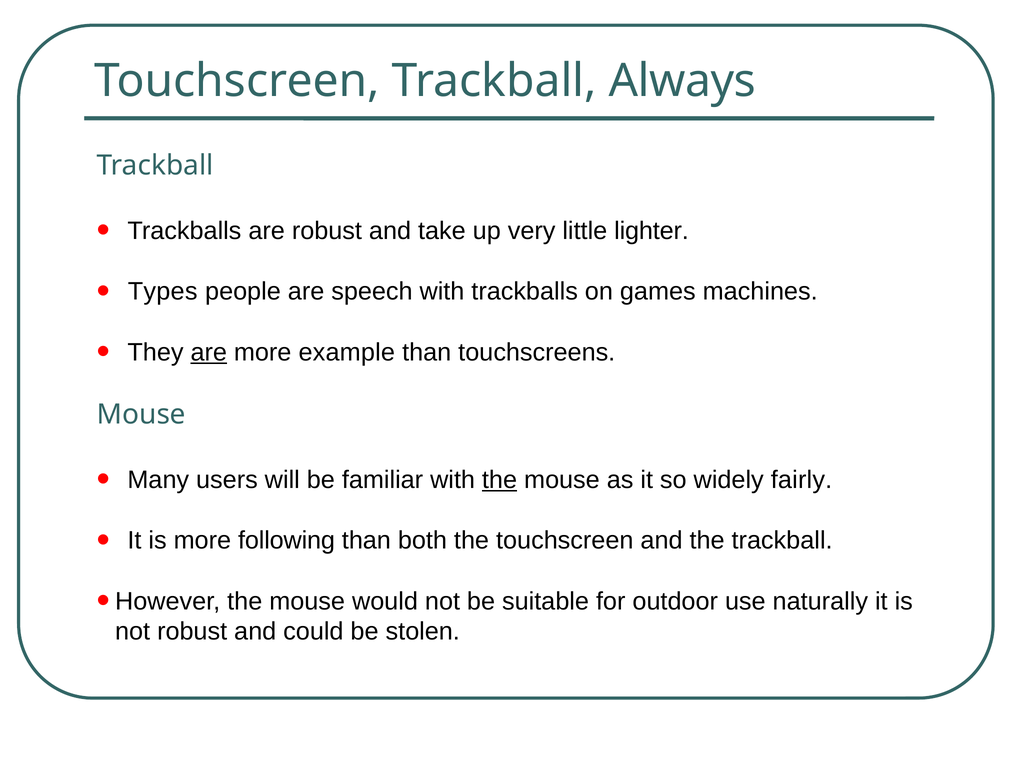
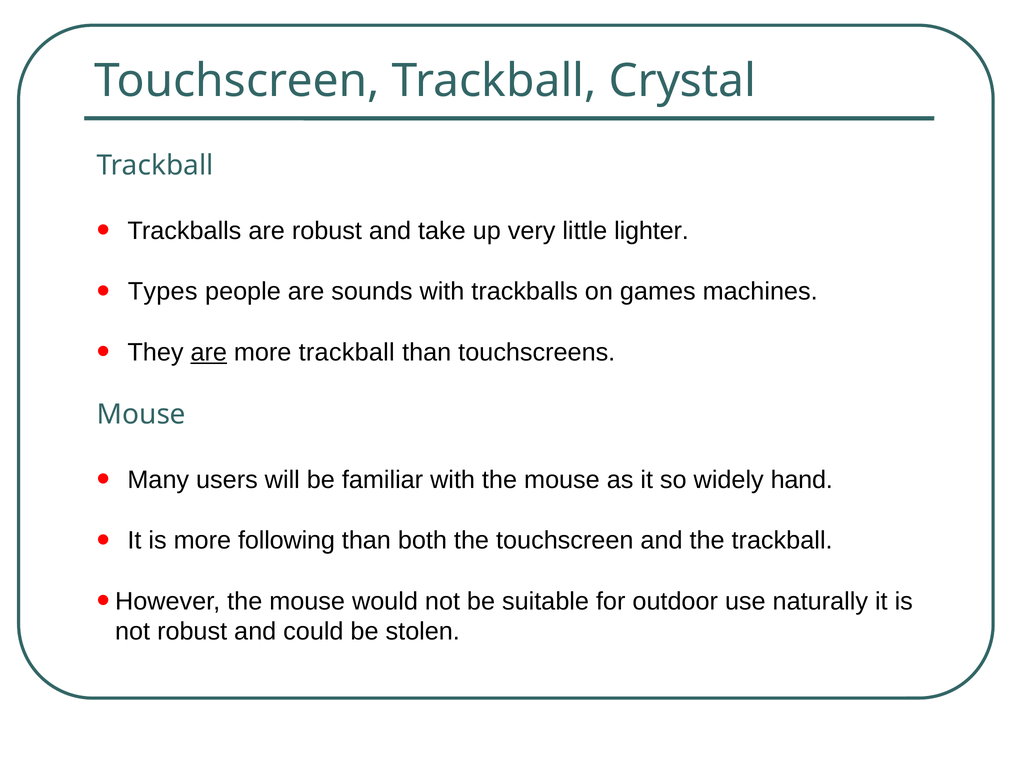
Always: Always -> Crystal
speech: speech -> sounds
more example: example -> trackball
the at (500, 480) underline: present -> none
fairly: fairly -> hand
